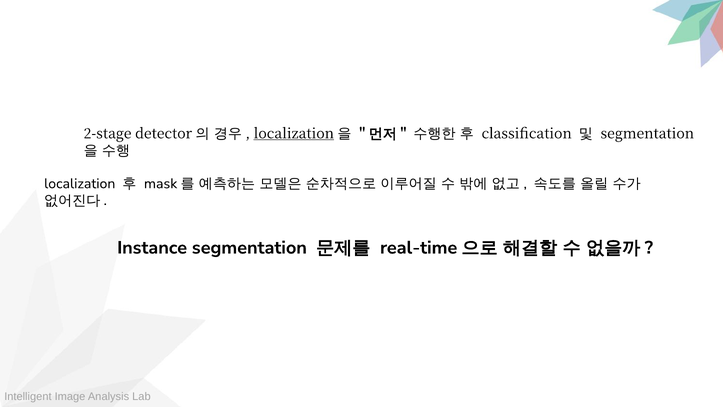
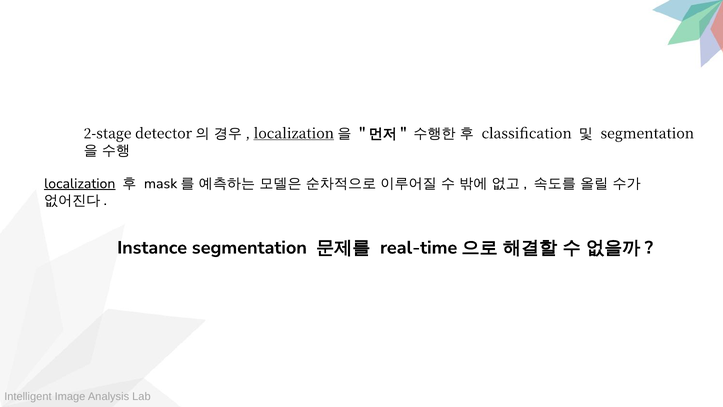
localization at (80, 183) underline: none -> present
